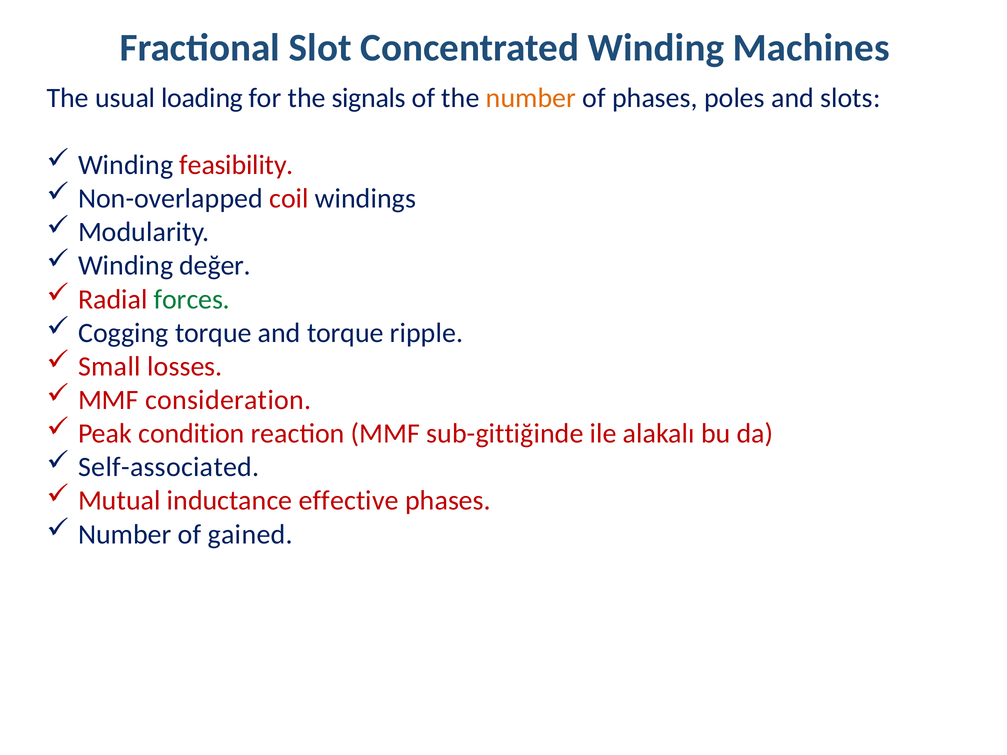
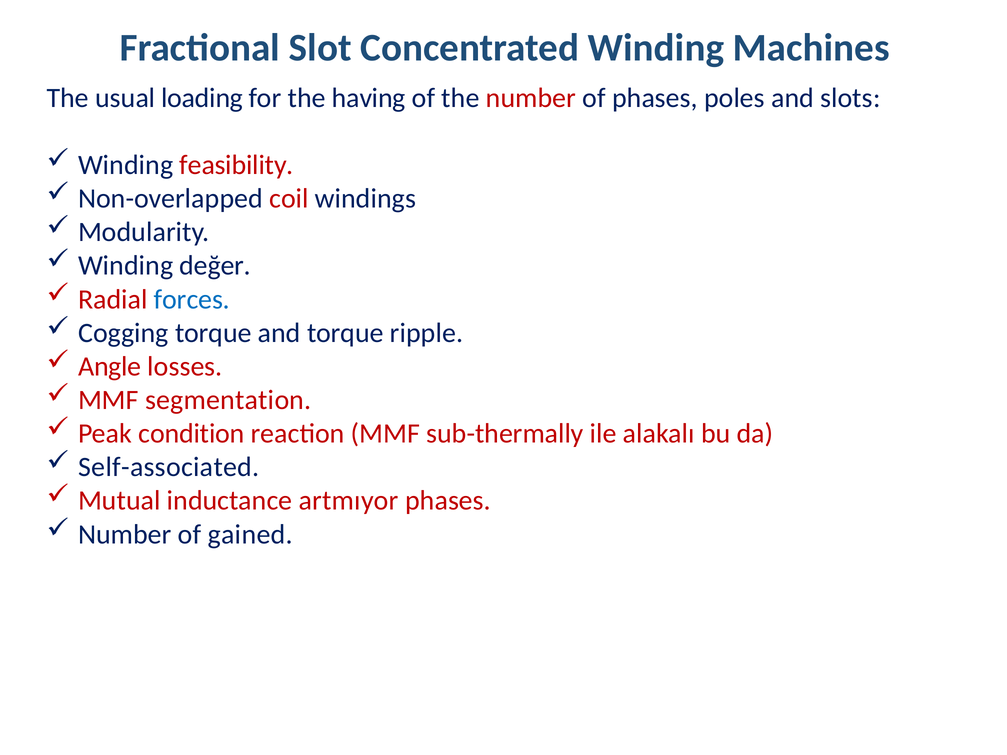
signals: signals -> having
number at (531, 98) colour: orange -> red
forces colour: green -> blue
Small: Small -> Angle
consideration: consideration -> segmentation
sub-gittiğinde: sub-gittiğinde -> sub-thermally
effective: effective -> artmıyor
